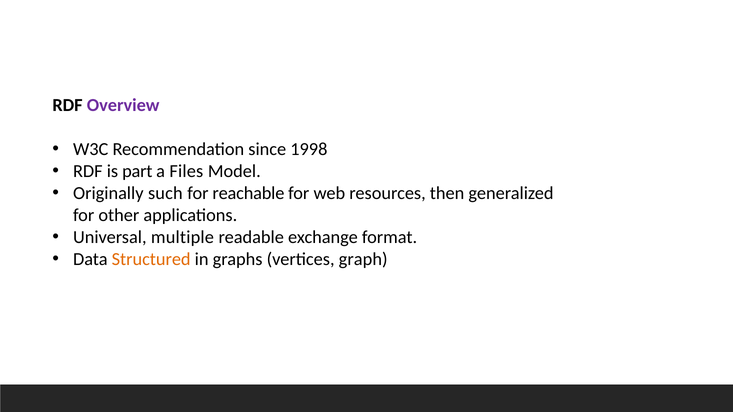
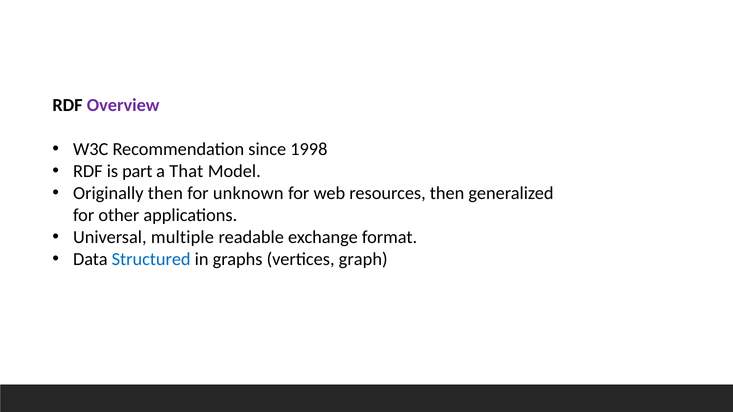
Files: Files -> That
Originally such: such -> then
reachable: reachable -> unknown
Structured colour: orange -> blue
